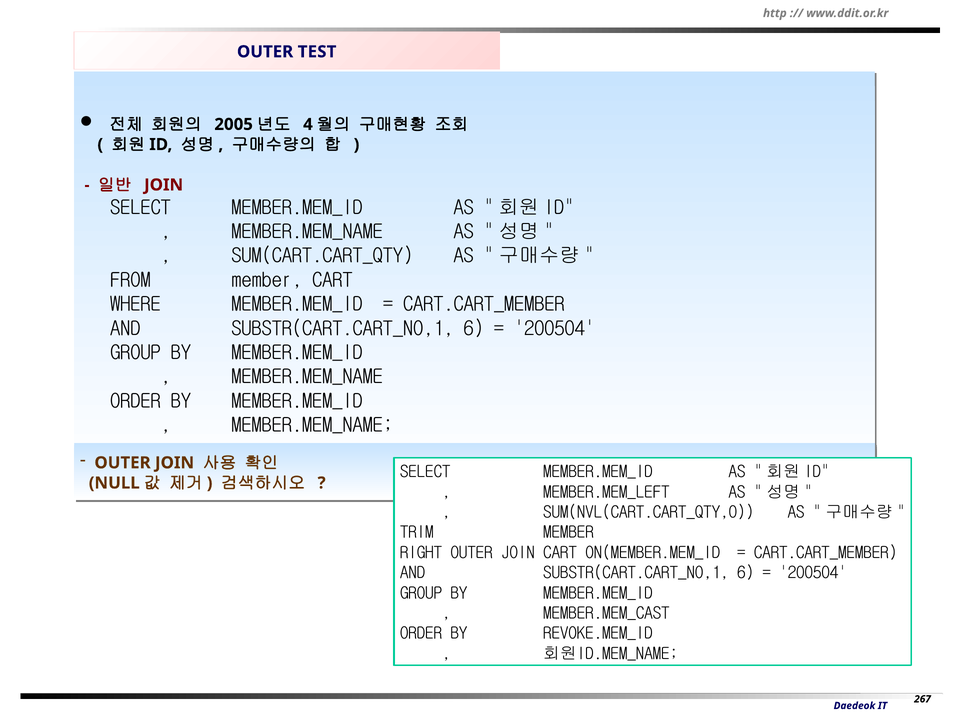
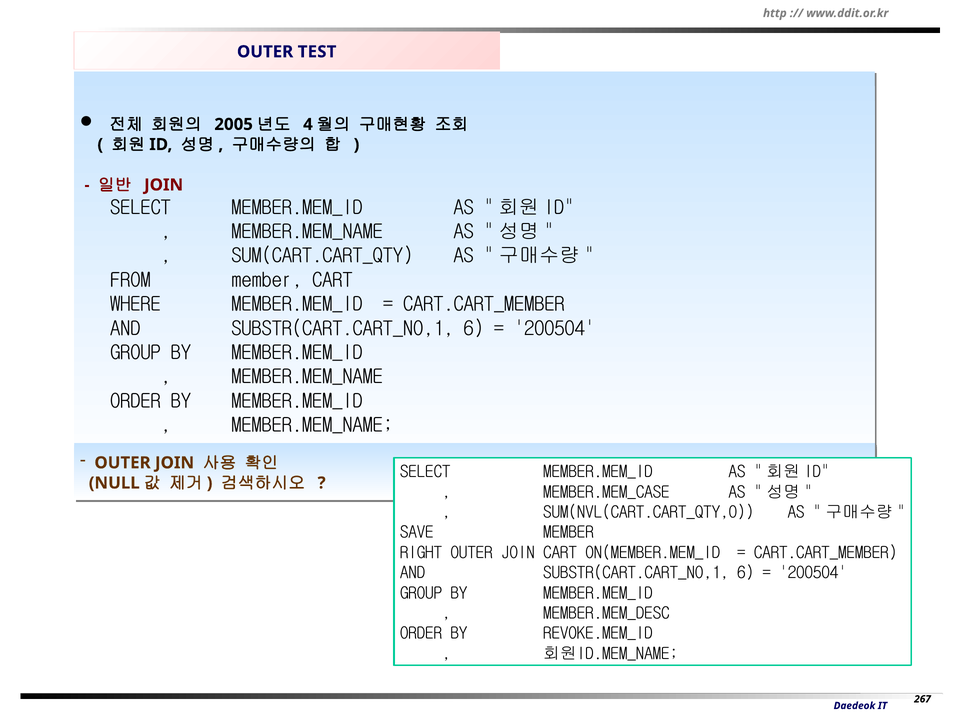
MEMBER.MEM_LEFT: MEMBER.MEM_LEFT -> MEMBER.MEM_CASE
TRIM: TRIM -> SAVE
MEMBER.MEM_CAST: MEMBER.MEM_CAST -> MEMBER.MEM_DESC
